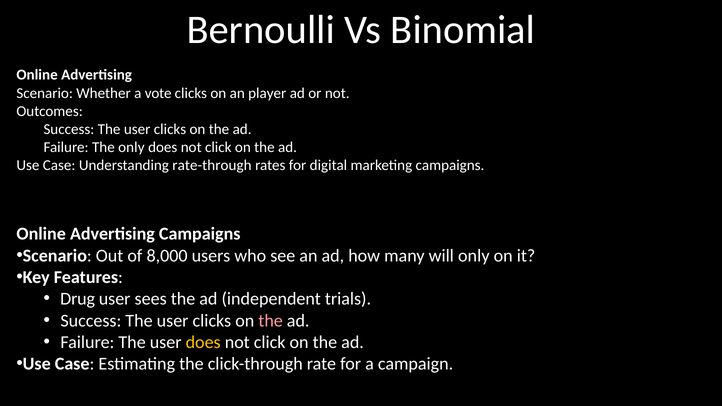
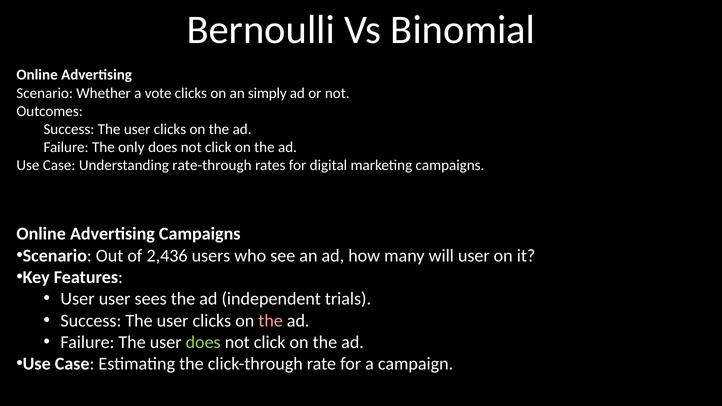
player: player -> simply
8,000: 8,000 -> 2,436
will only: only -> user
Drug at (78, 299): Drug -> User
does at (203, 342) colour: yellow -> light green
